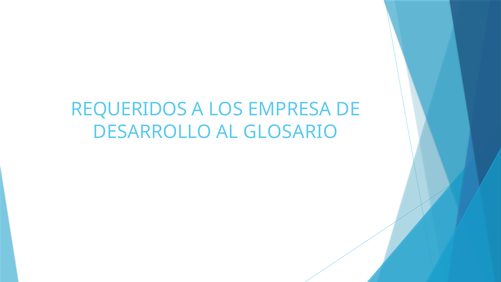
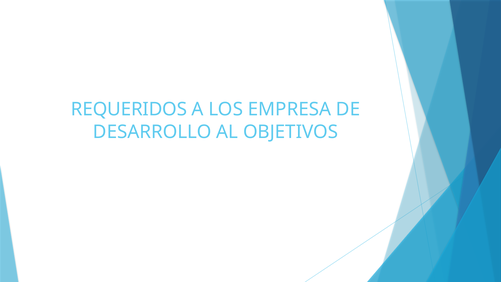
GLOSARIO: GLOSARIO -> OBJETIVOS
